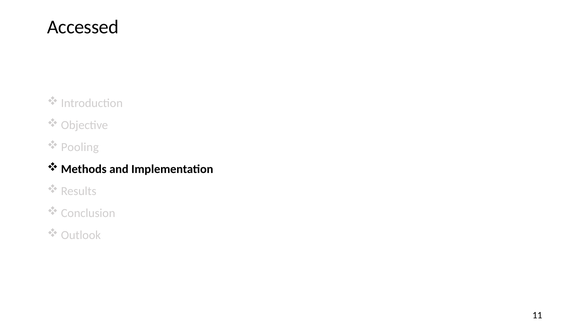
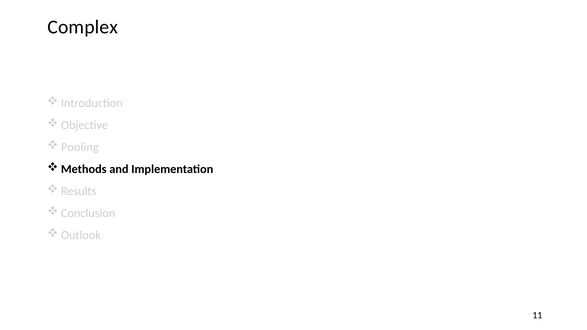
Accessed: Accessed -> Complex
